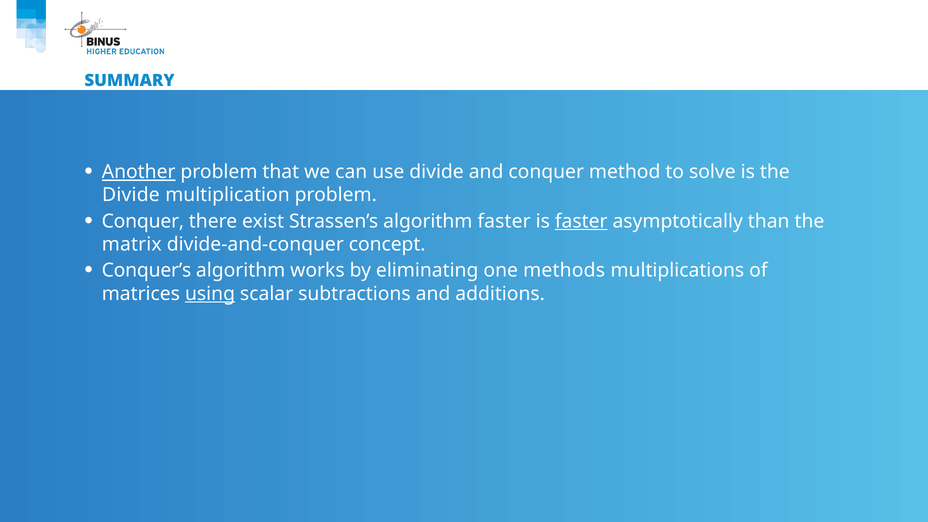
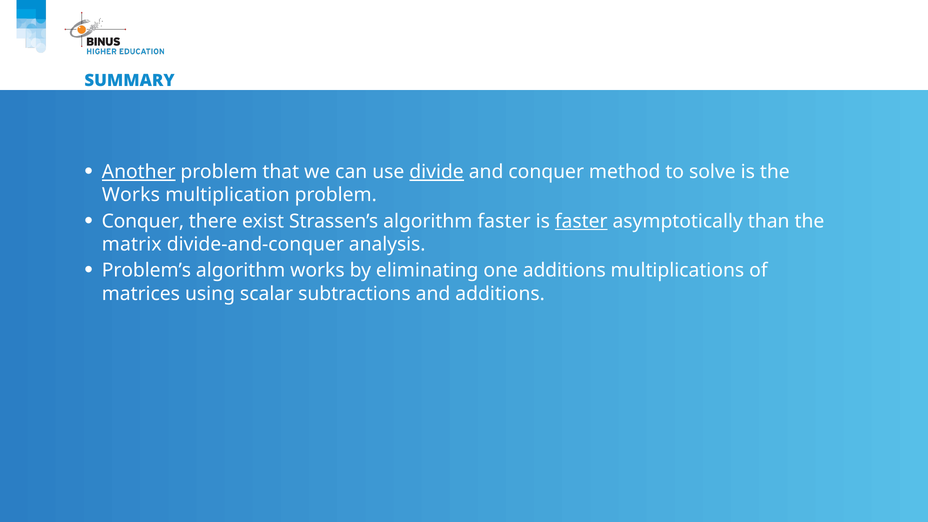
divide at (437, 172) underline: none -> present
Divide at (131, 195): Divide -> Works
concept: concept -> analysis
Conquer’s: Conquer’s -> Problem’s
one methods: methods -> additions
using underline: present -> none
